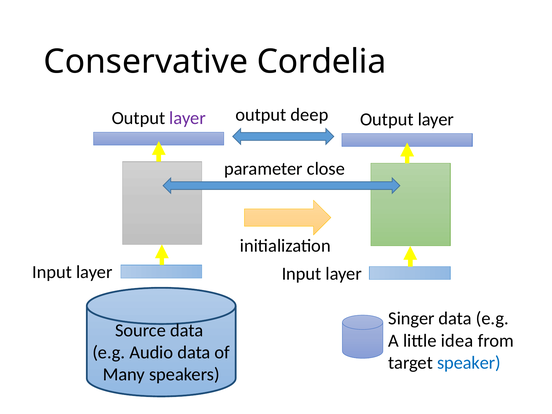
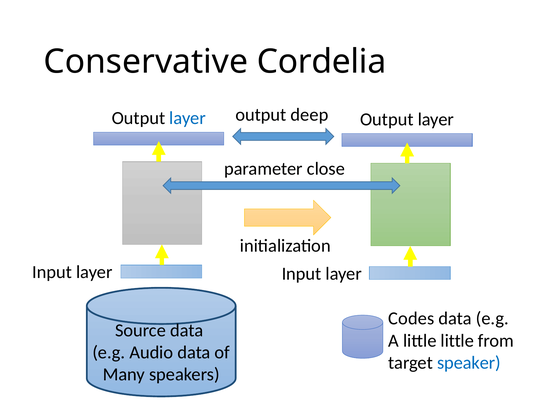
layer at (188, 118) colour: purple -> blue
Singer: Singer -> Codes
little idea: idea -> little
